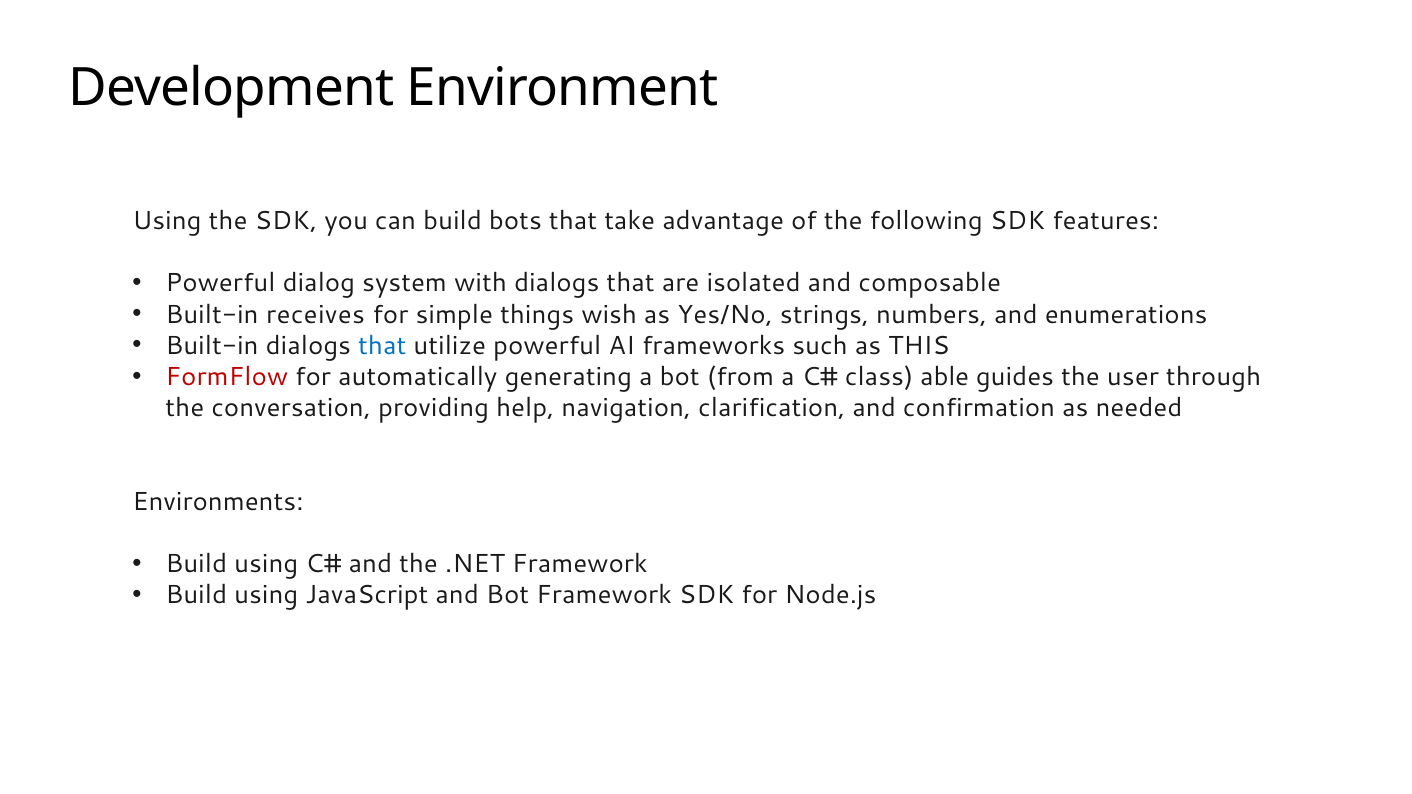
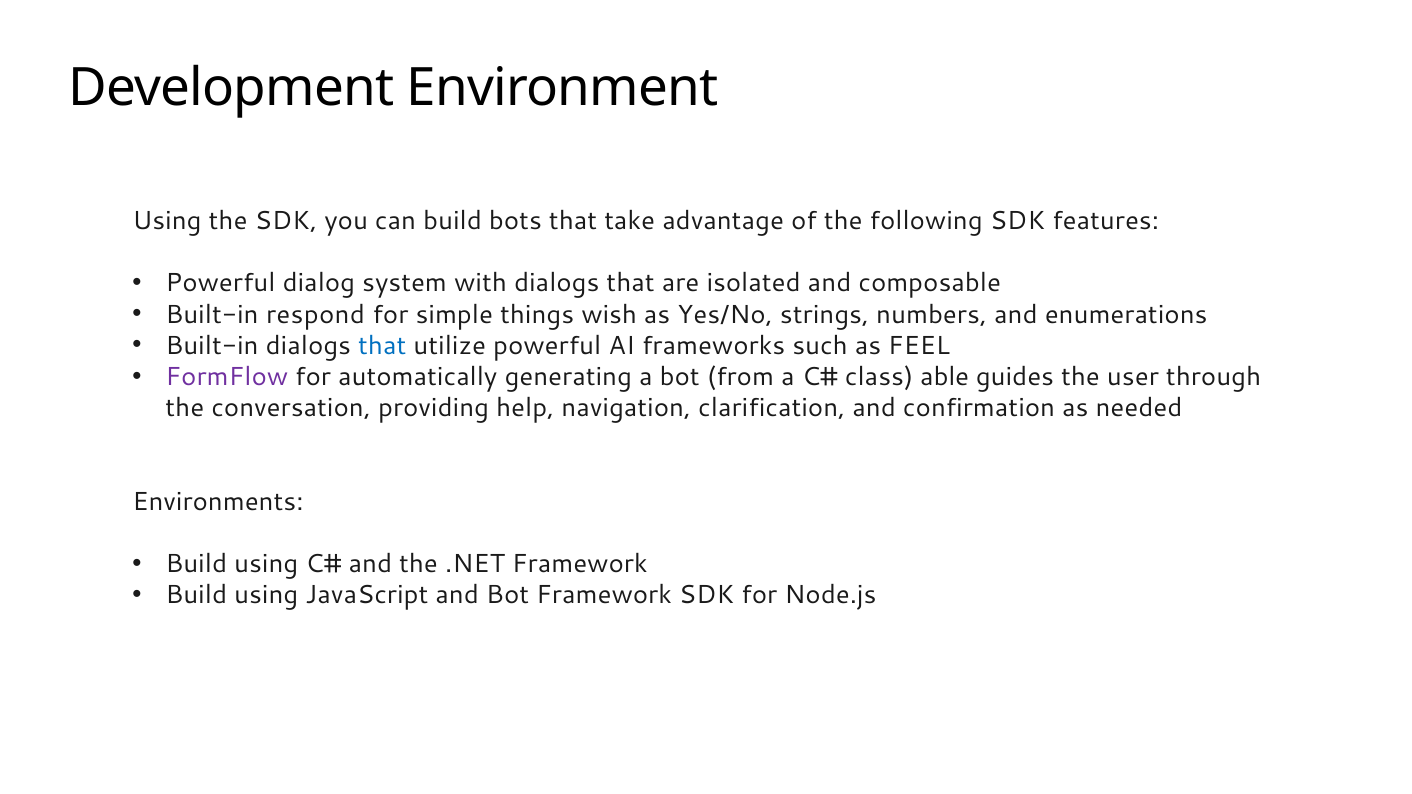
receives: receives -> respond
THIS: THIS -> FEEL
FormFlow colour: red -> purple
